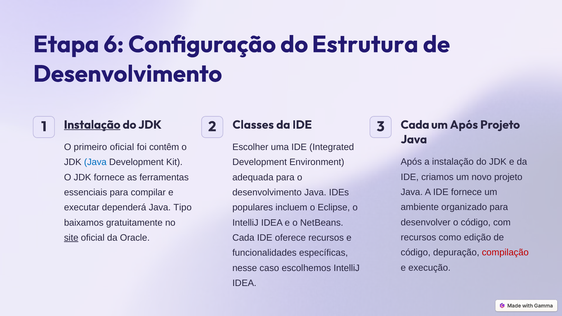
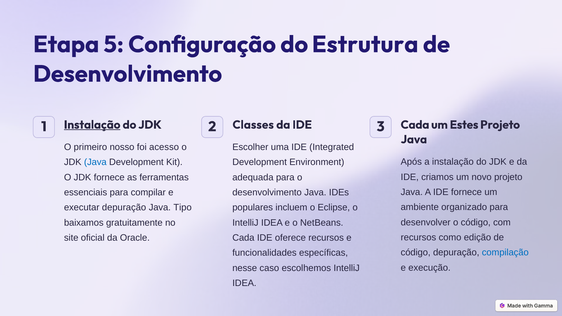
6: 6 -> 5
um Após: Após -> Estes
primeiro oficial: oficial -> nosso
contêm: contêm -> acesso
executar dependerá: dependerá -> depuração
site underline: present -> none
compilação colour: red -> blue
